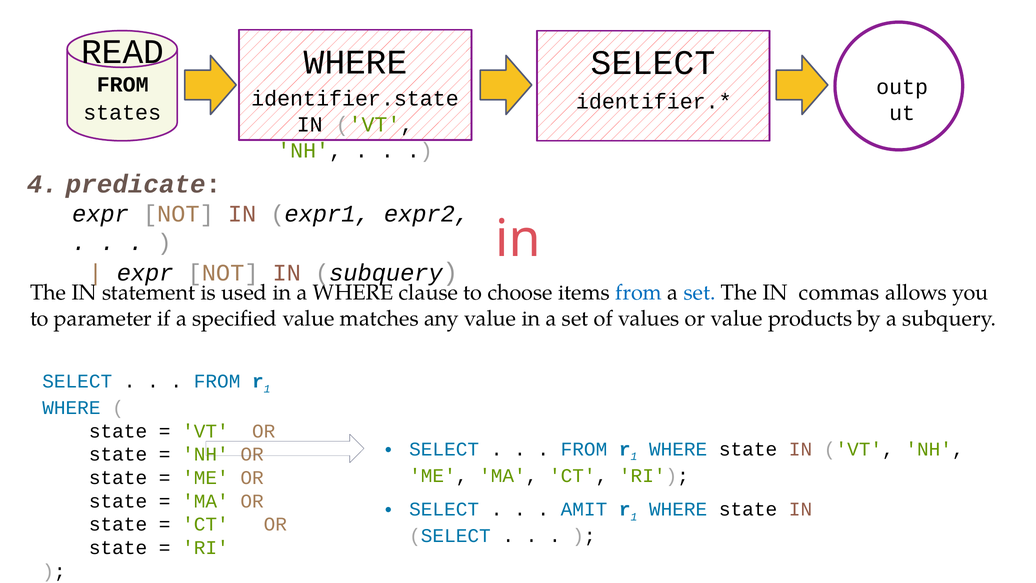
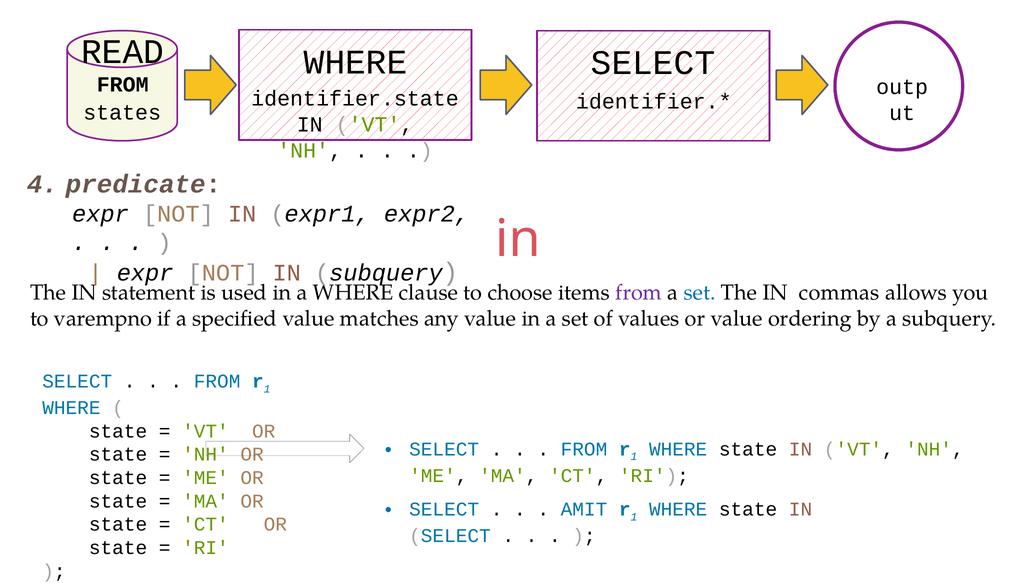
from at (639, 293) colour: blue -> purple
parameter: parameter -> varempno
products: products -> ordering
